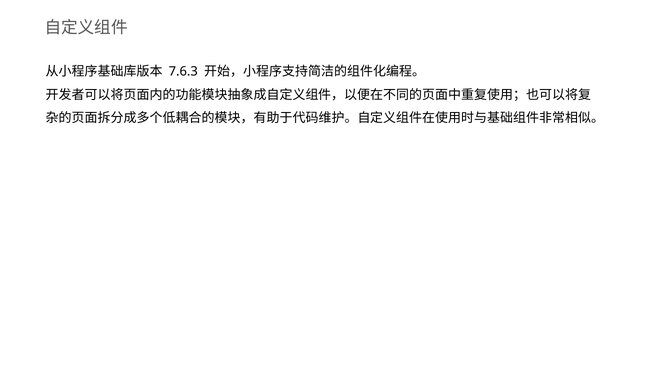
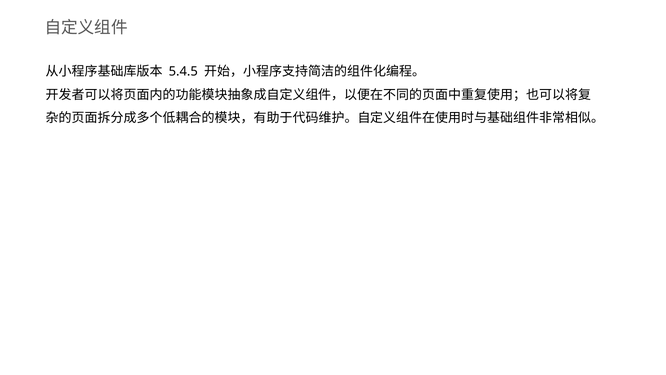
7.6.3: 7.6.3 -> 5.4.5
